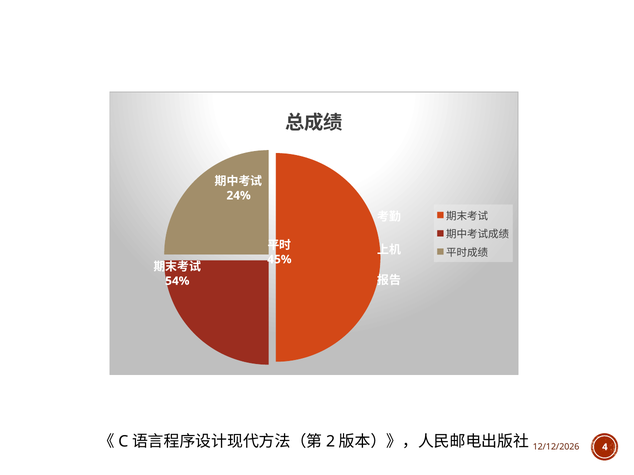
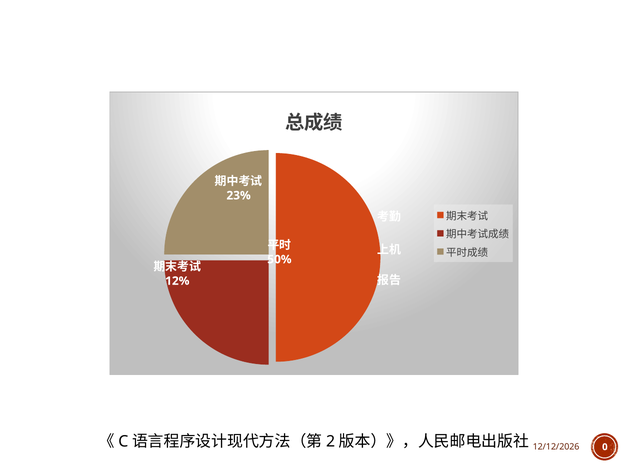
24%: 24% -> 23%
45%: 45% -> 50%
54%: 54% -> 12%
4: 4 -> 0
